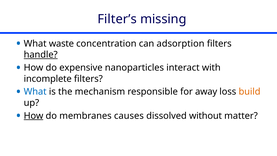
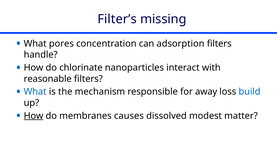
waste: waste -> pores
handle underline: present -> none
expensive: expensive -> chlorinate
incomplete: incomplete -> reasonable
build colour: orange -> blue
without: without -> modest
